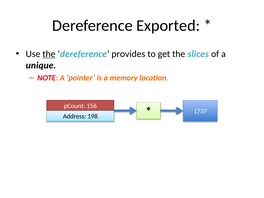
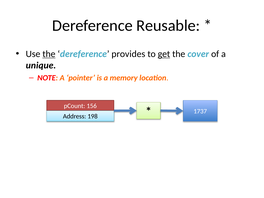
Exported: Exported -> Reusable
get underline: none -> present
slices: slices -> cover
